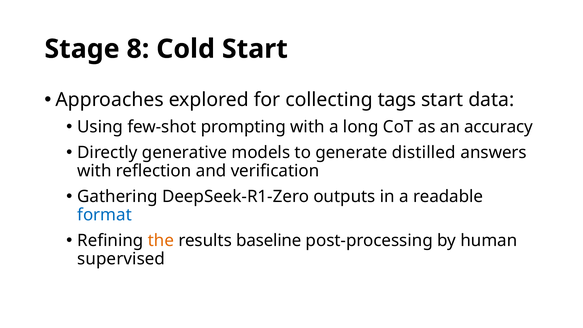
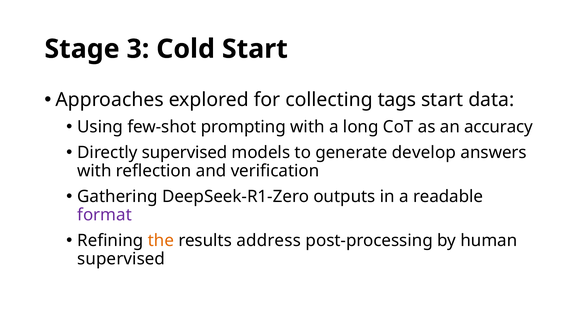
8: 8 -> 3
Directly generative: generative -> supervised
distilled: distilled -> develop
format colour: blue -> purple
baseline: baseline -> address
